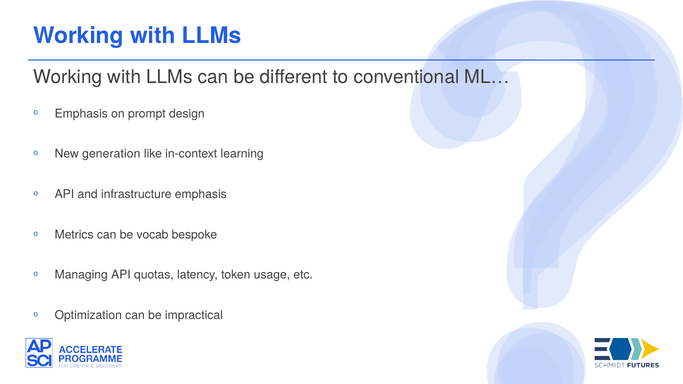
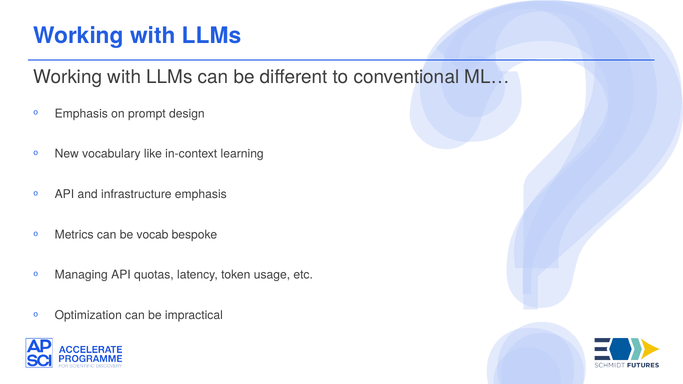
generation: generation -> vocabulary
